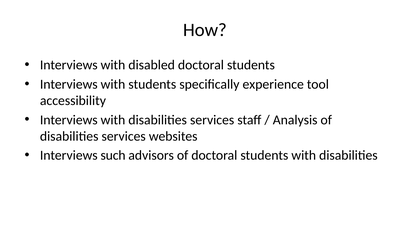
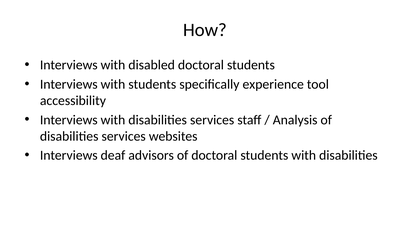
such: such -> deaf
